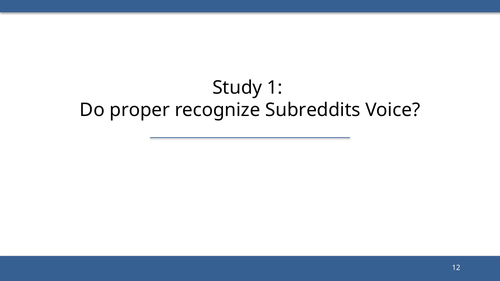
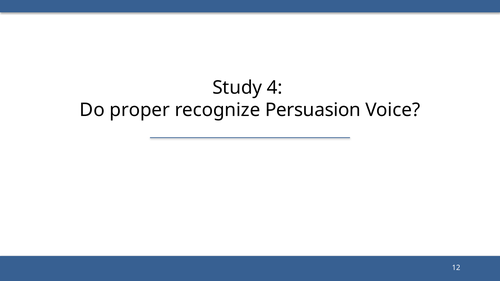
1: 1 -> 4
Subreddits: Subreddits -> Persuasion
